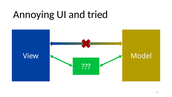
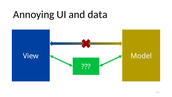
tried: tried -> data
